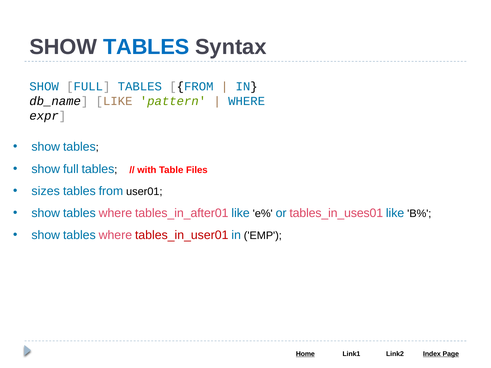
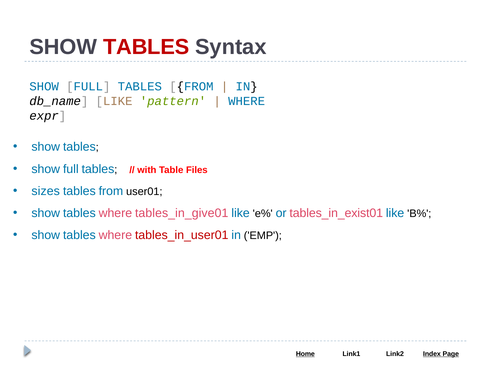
TABLES at (146, 47) colour: blue -> red
tables_in_after01: tables_in_after01 -> tables_in_give01
tables_in_uses01: tables_in_uses01 -> tables_in_exist01
